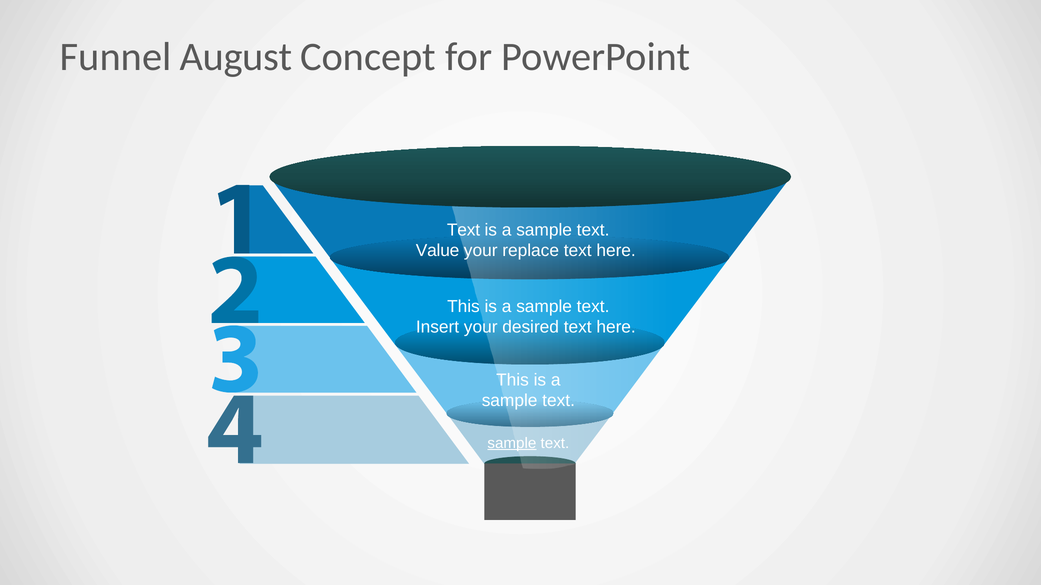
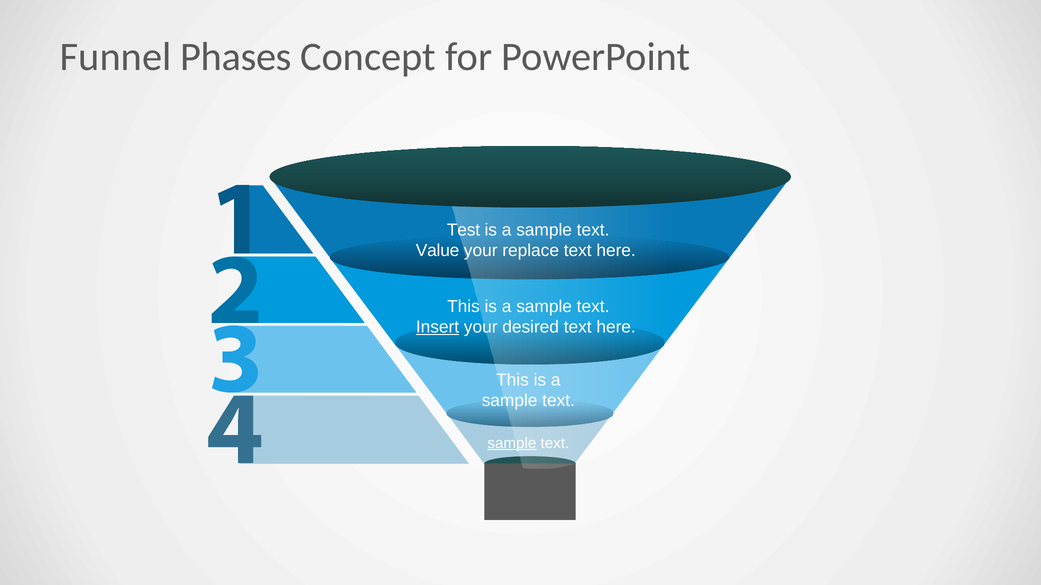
August: August -> Phases
Text at (464, 230): Text -> Test
Insert underline: none -> present
